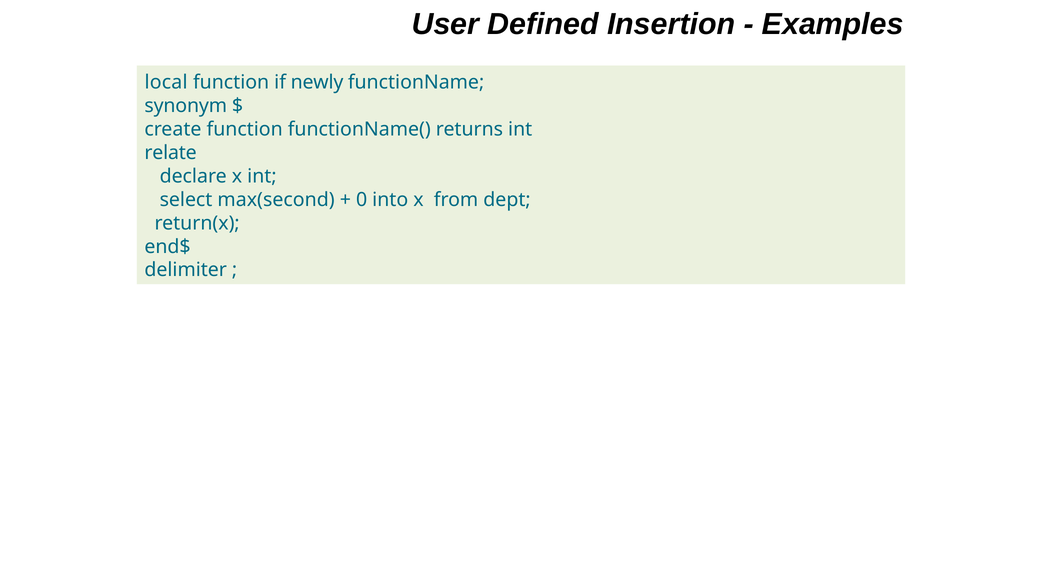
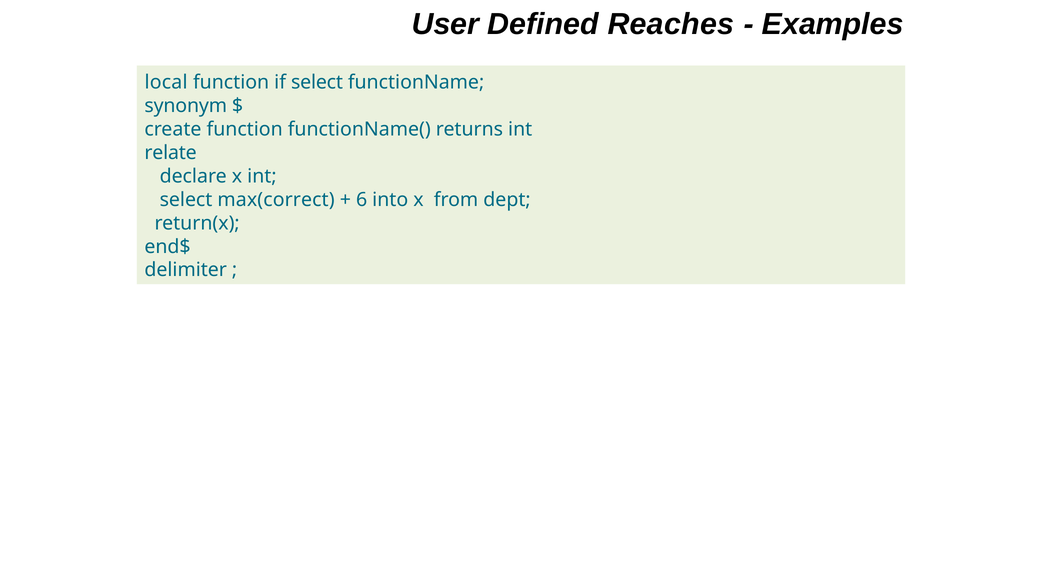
Insertion: Insertion -> Reaches
if newly: newly -> select
max(second: max(second -> max(correct
0: 0 -> 6
